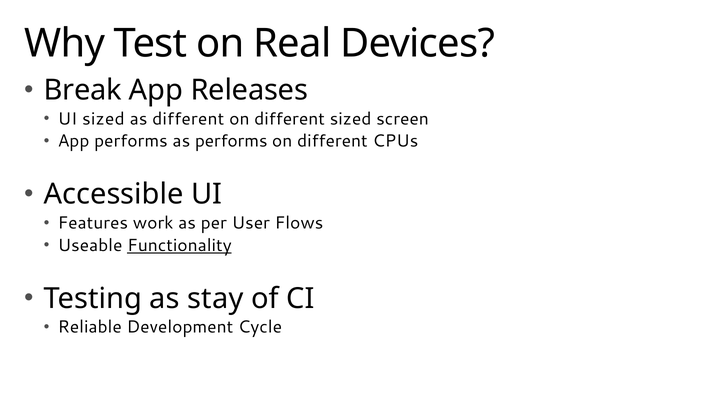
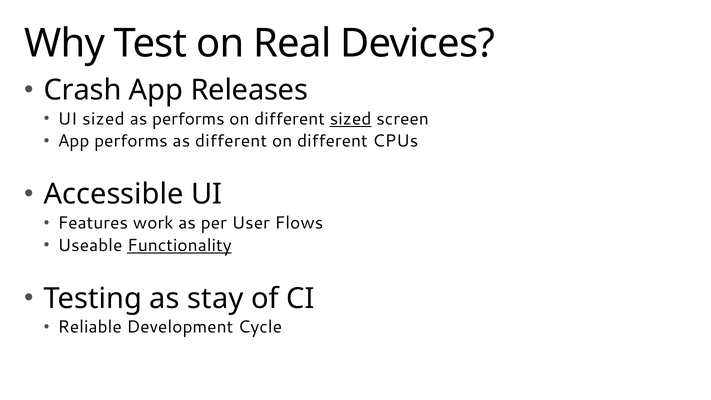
Break: Break -> Crash
as different: different -> performs
sized at (351, 119) underline: none -> present
as performs: performs -> different
